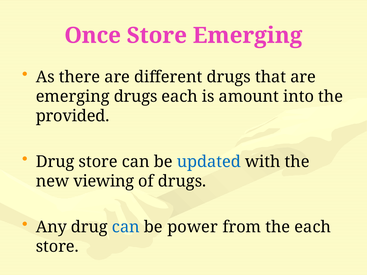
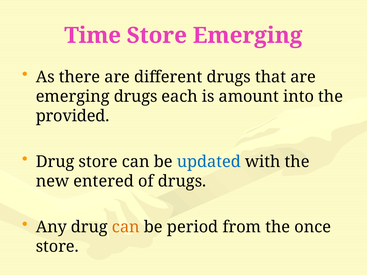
Once: Once -> Time
viewing: viewing -> entered
can at (126, 227) colour: blue -> orange
power: power -> period
the each: each -> once
